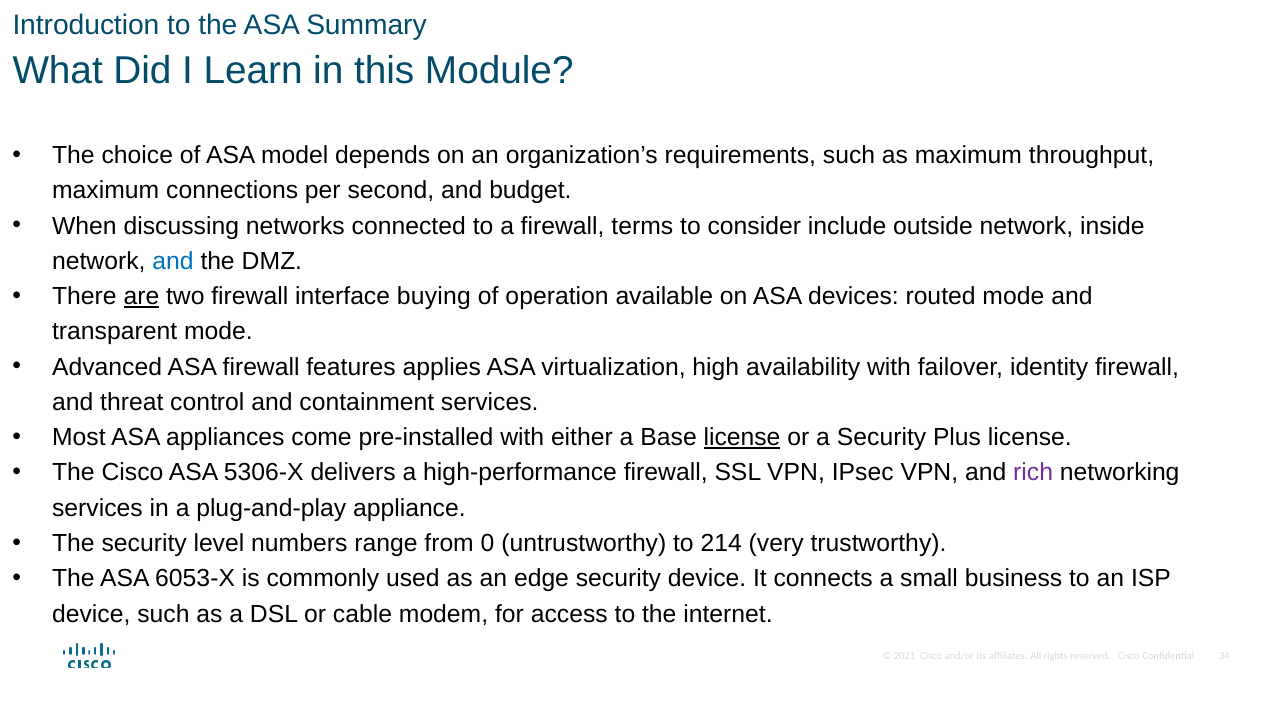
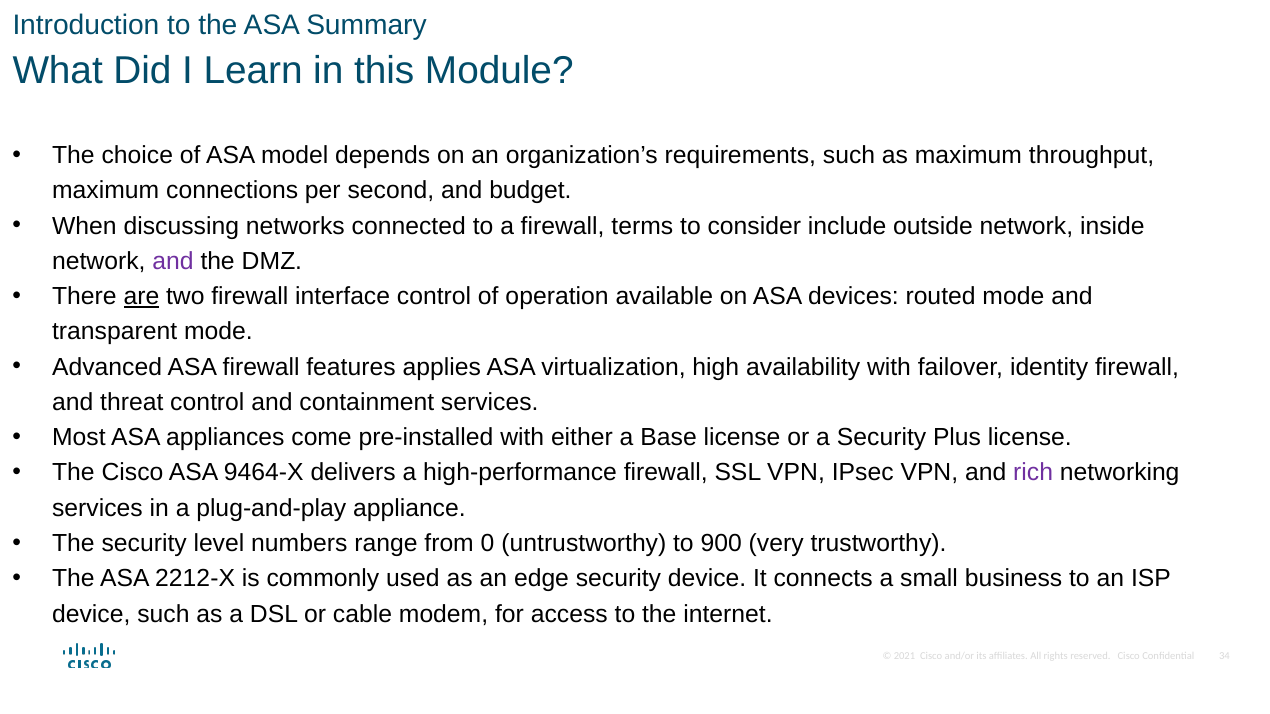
and at (173, 261) colour: blue -> purple
interface buying: buying -> control
license at (742, 438) underline: present -> none
5306-X: 5306-X -> 9464-X
214: 214 -> 900
6053-X: 6053-X -> 2212-X
